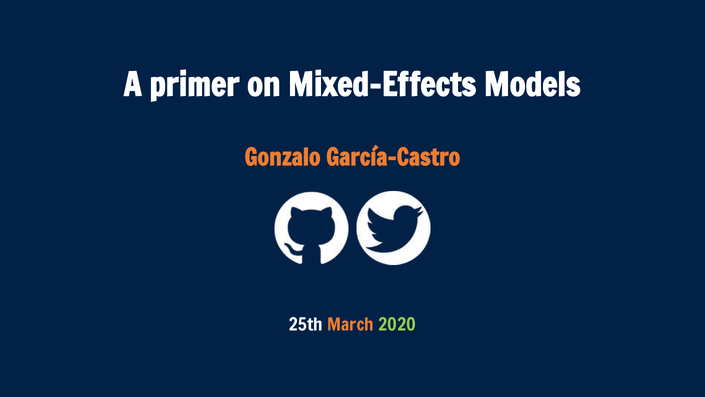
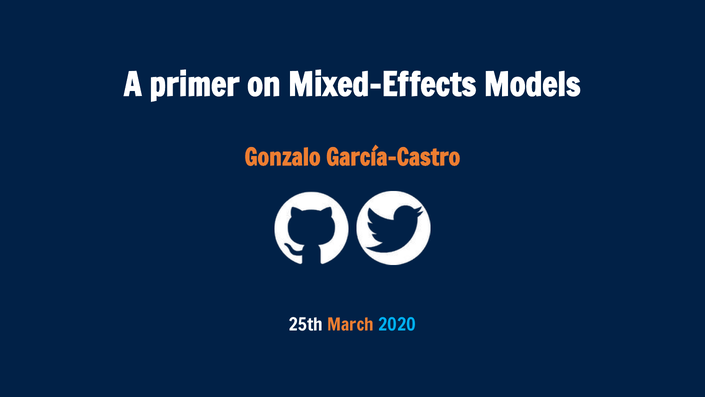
2020 colour: light green -> light blue
